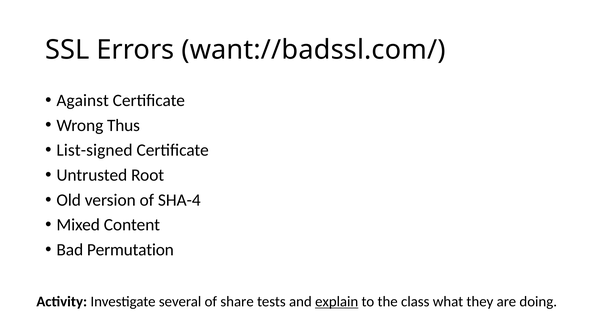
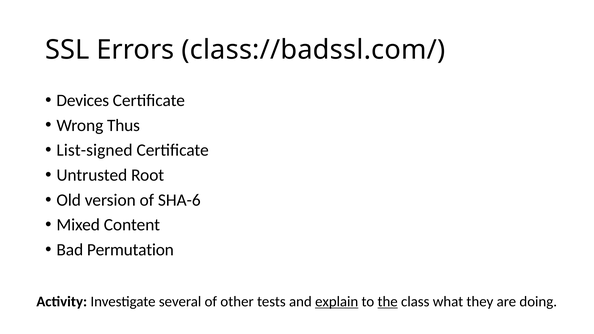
want://badssl.com/: want://badssl.com/ -> class://badssl.com/
Against: Against -> Devices
SHA-4: SHA-4 -> SHA-6
share: share -> other
the underline: none -> present
